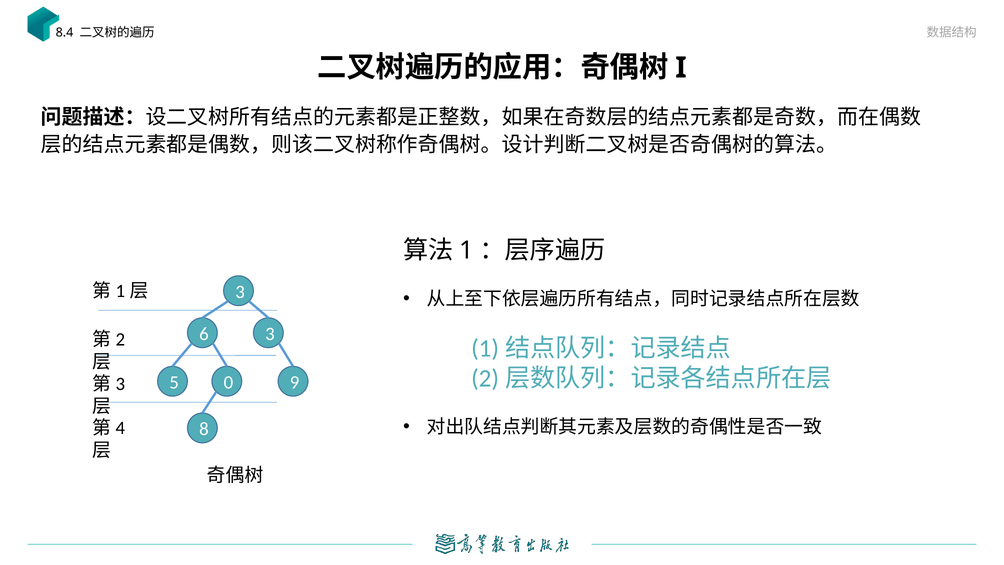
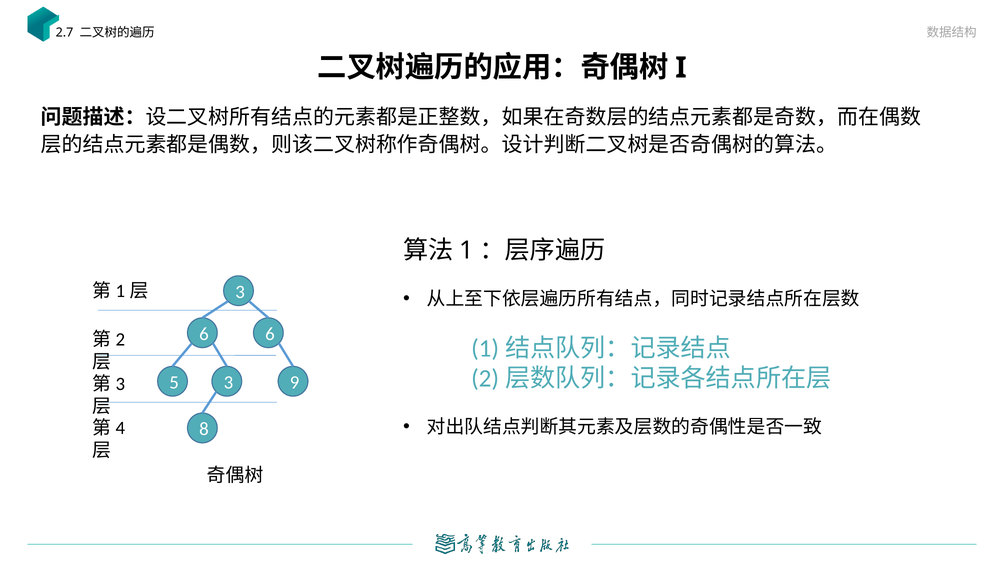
8.4: 8.4 -> 2.7
6 3: 3 -> 6
5 0: 0 -> 3
